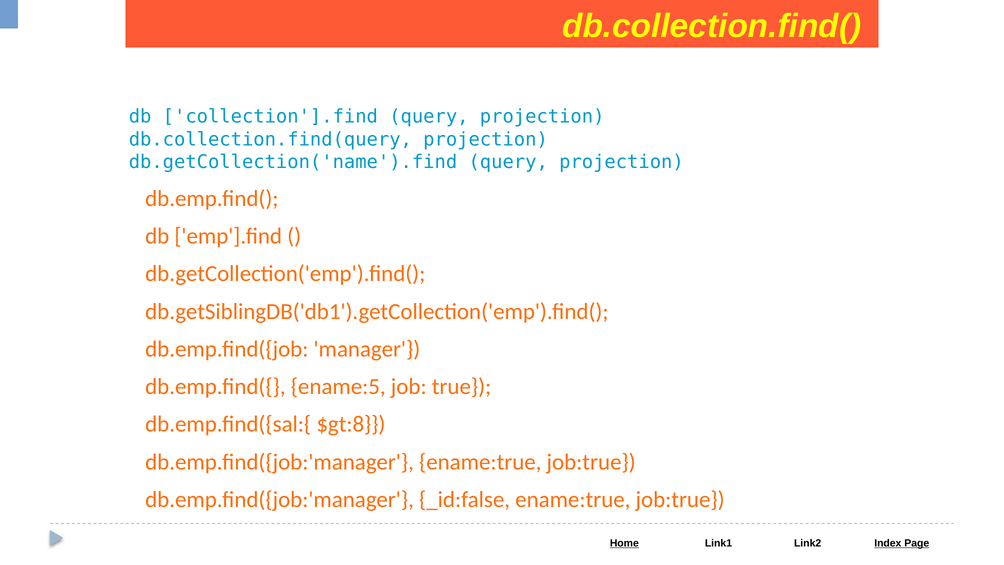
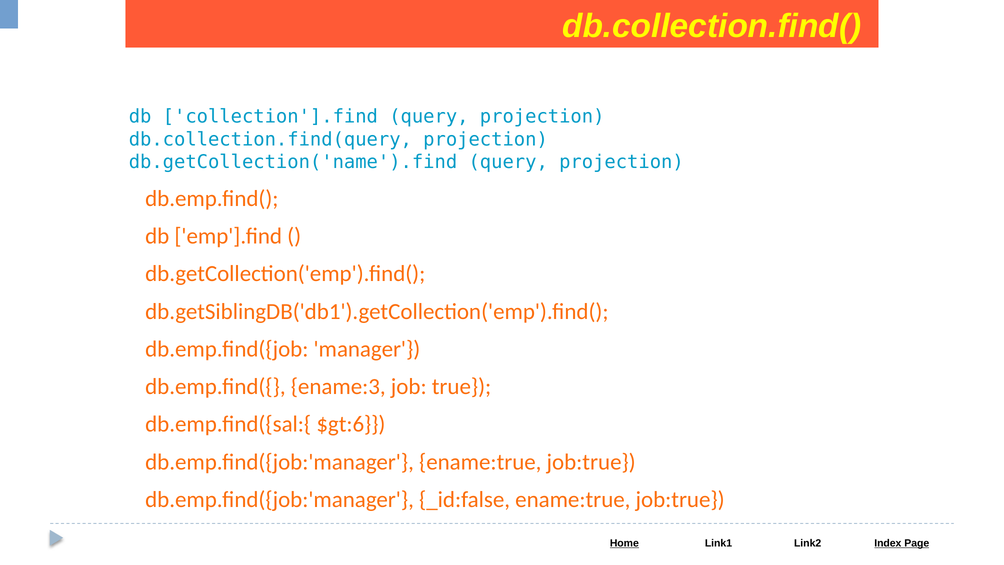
ename:5: ename:5 -> ename:3
$gt:8: $gt:8 -> $gt:6
